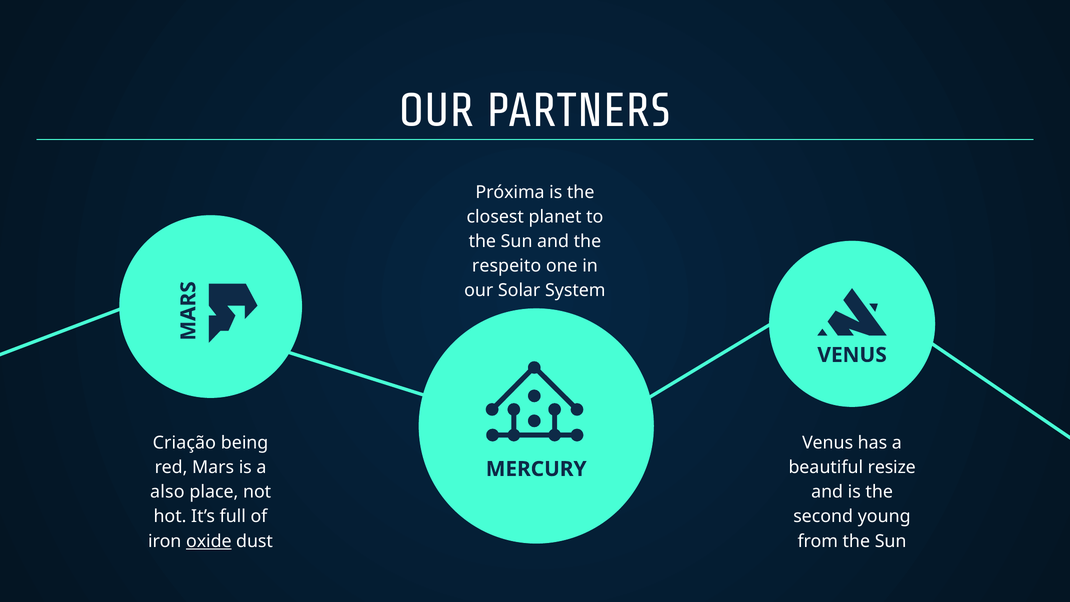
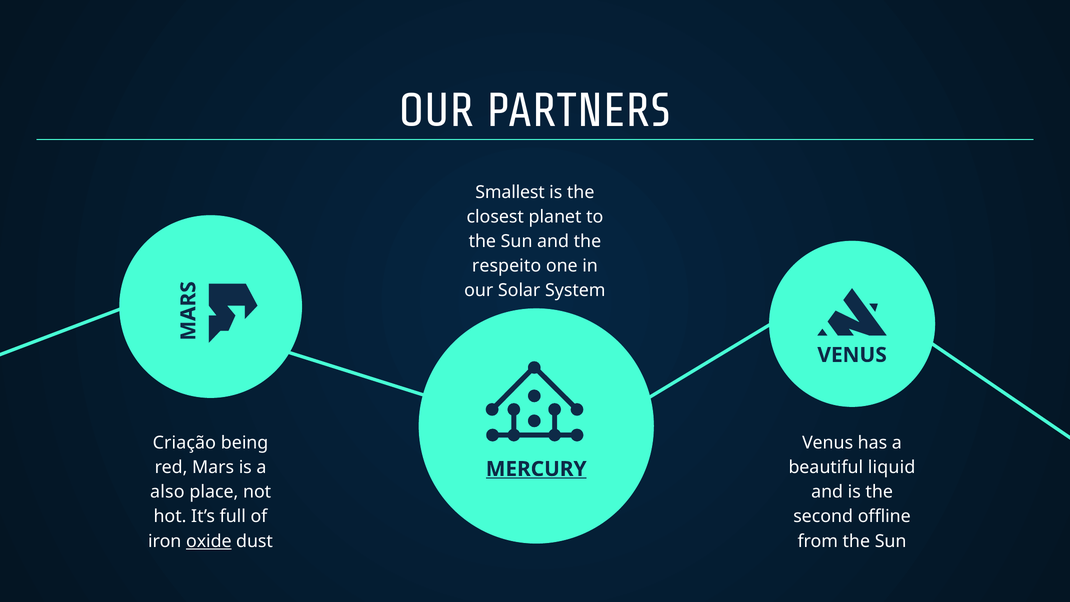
Próxima: Próxima -> Smallest
resize: resize -> liquid
MERCURY underline: none -> present
young: young -> offline
